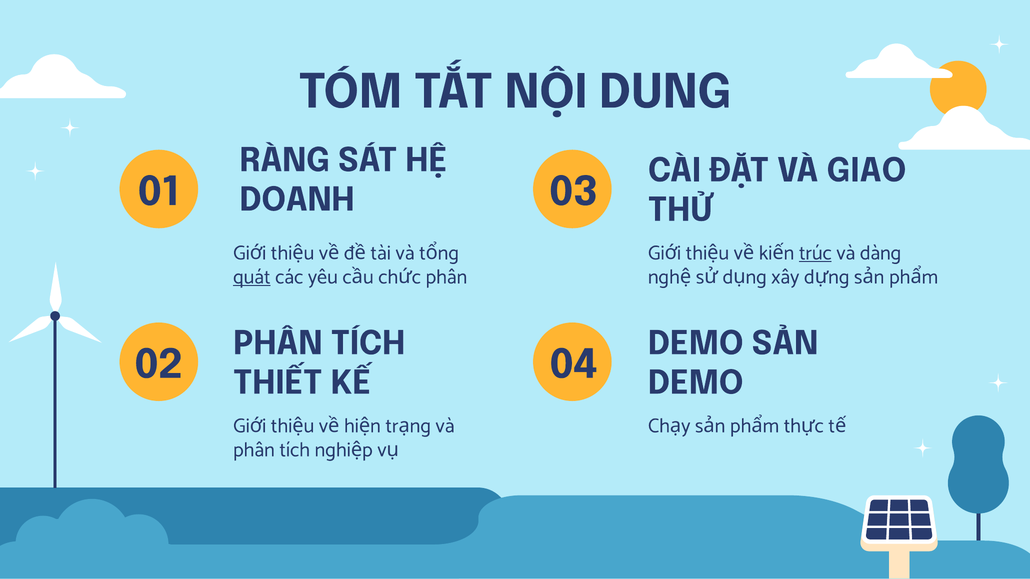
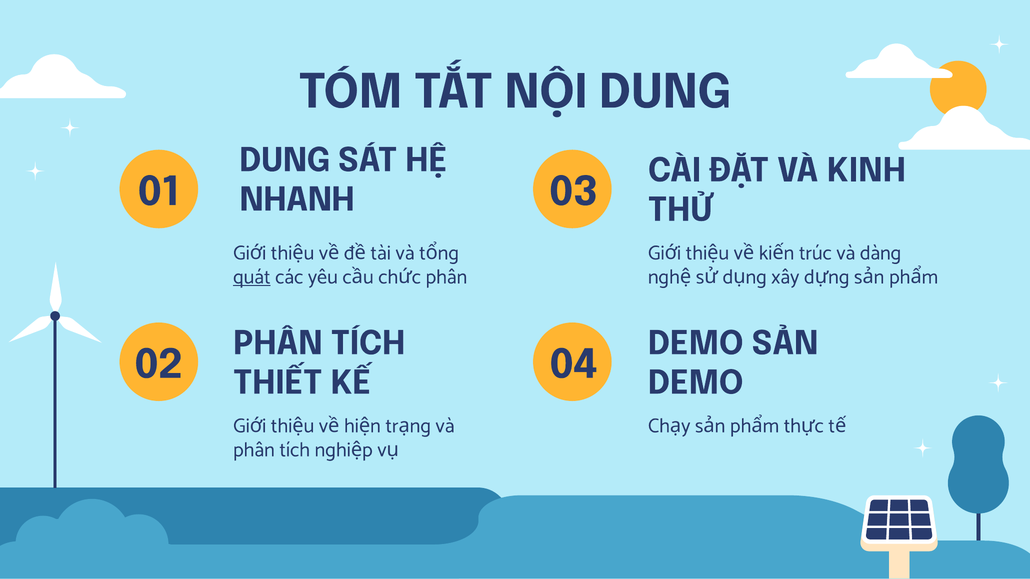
RÀNG at (285, 160): RÀNG -> DUNG
GIAO: GIAO -> KINH
DOANH: DOANH -> NHANH
trúc underline: present -> none
